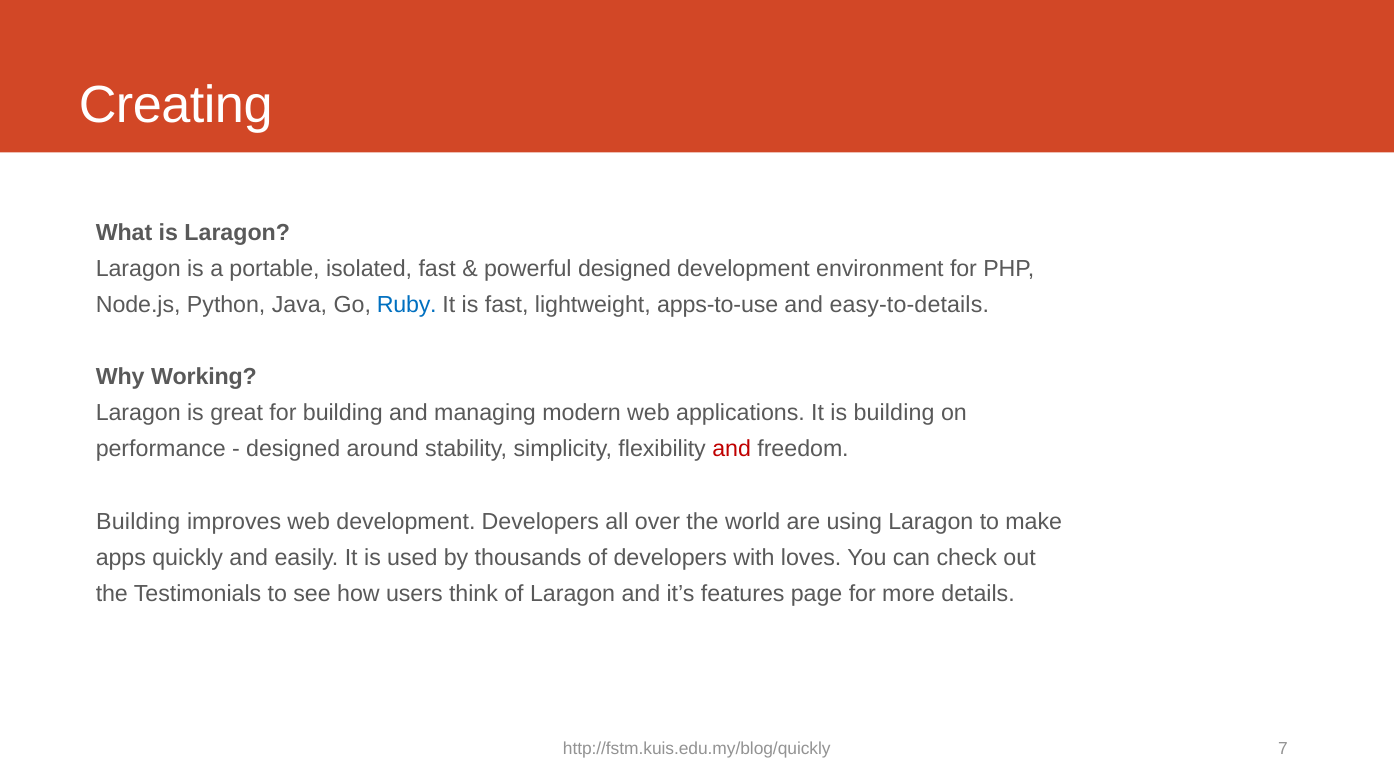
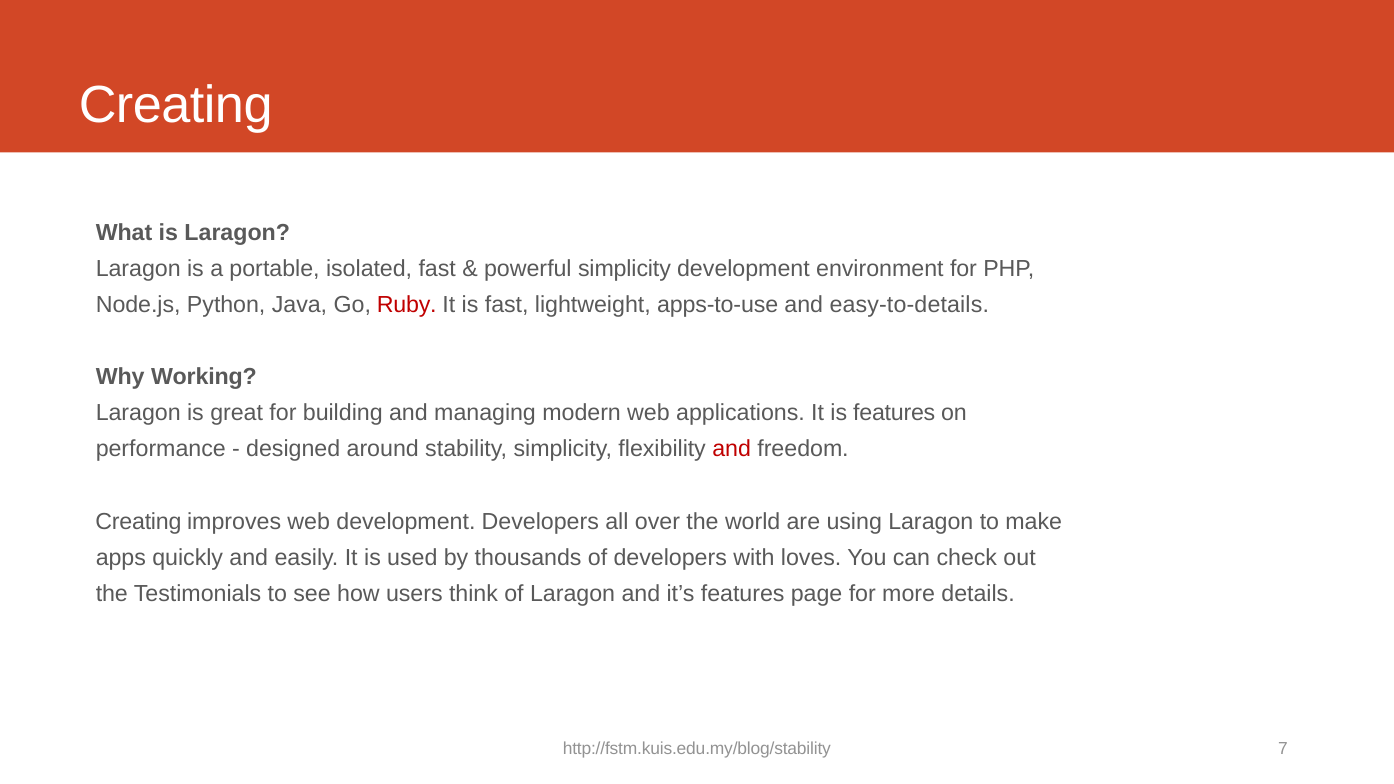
powerful designed: designed -> simplicity
Ruby colour: blue -> red
is building: building -> features
Building at (138, 522): Building -> Creating
http://fstm.kuis.edu.my/blog/quickly: http://fstm.kuis.edu.my/blog/quickly -> http://fstm.kuis.edu.my/blog/stability
